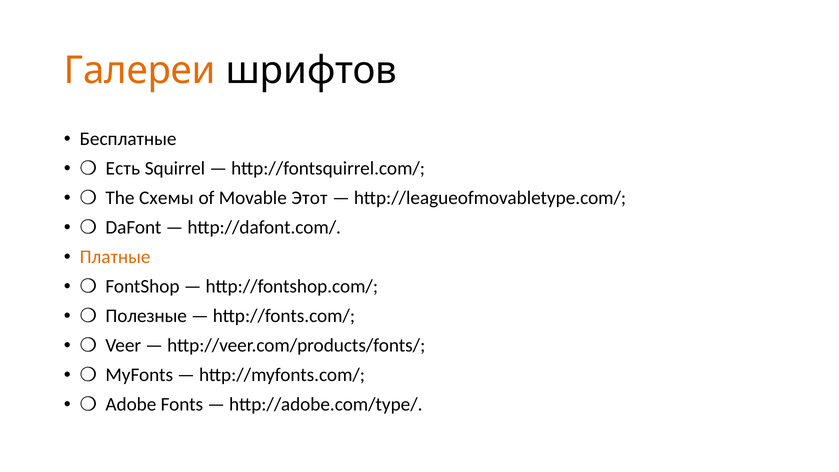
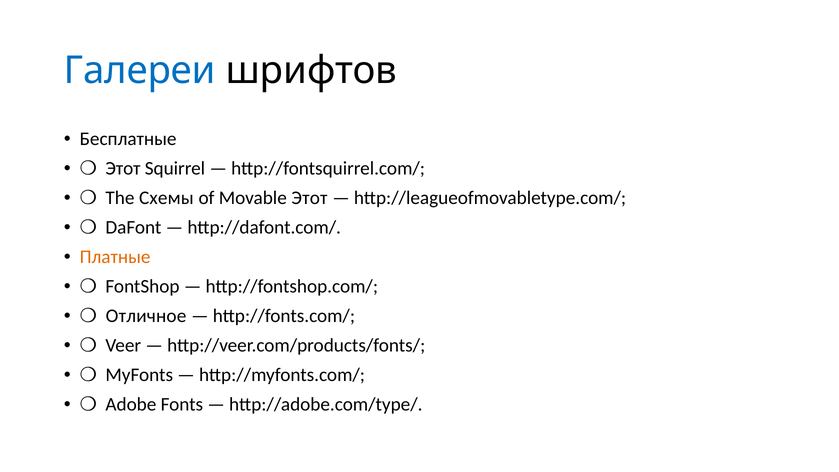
Галереи colour: orange -> blue
Есть at (123, 169): Есть -> Этот
Полезные: Полезные -> Отличное
